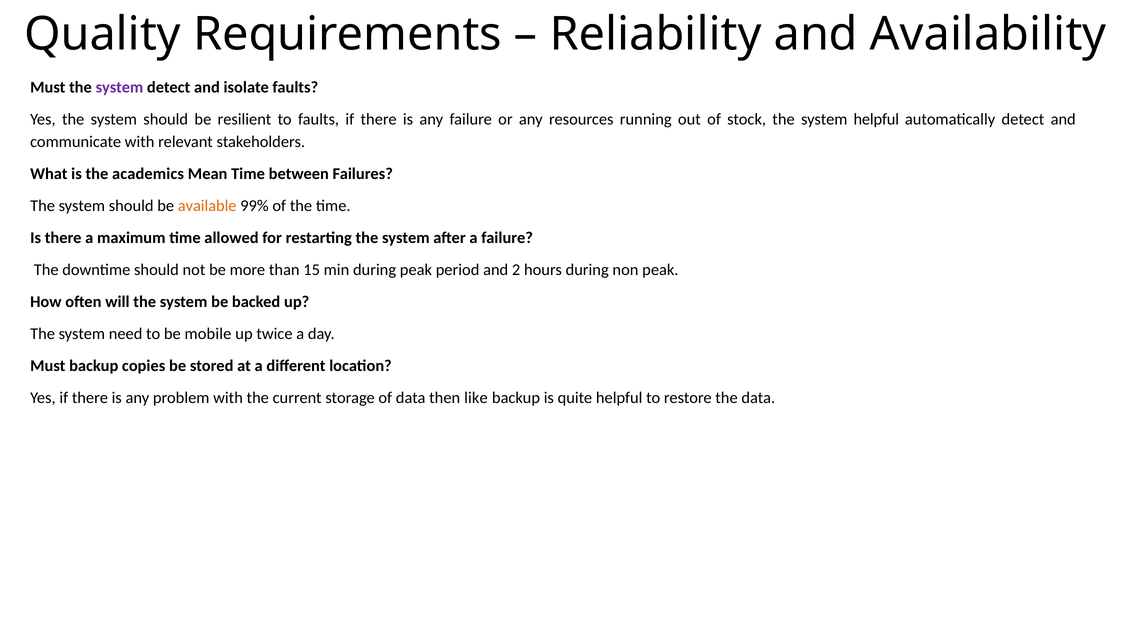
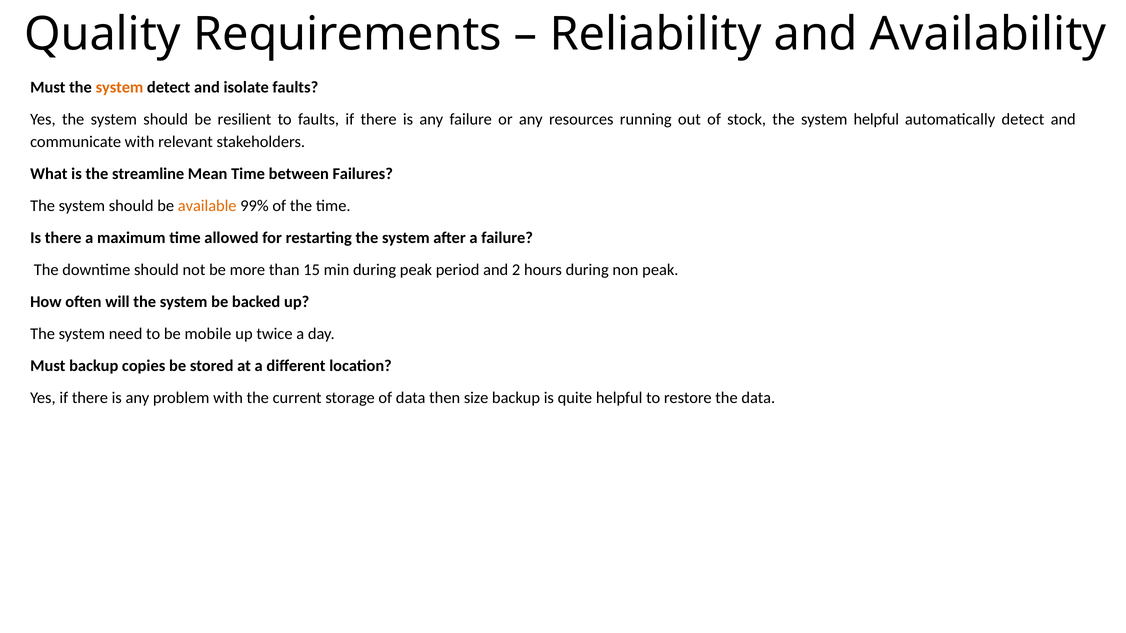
system at (120, 87) colour: purple -> orange
academics: academics -> streamline
like: like -> size
